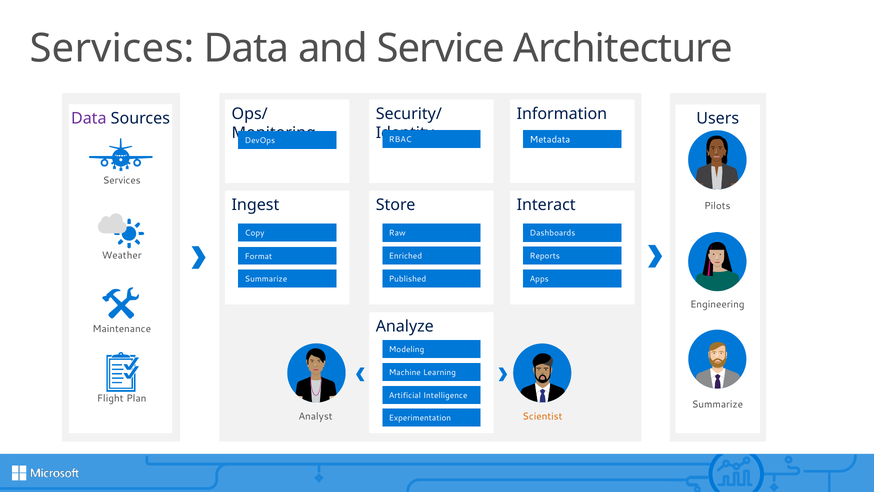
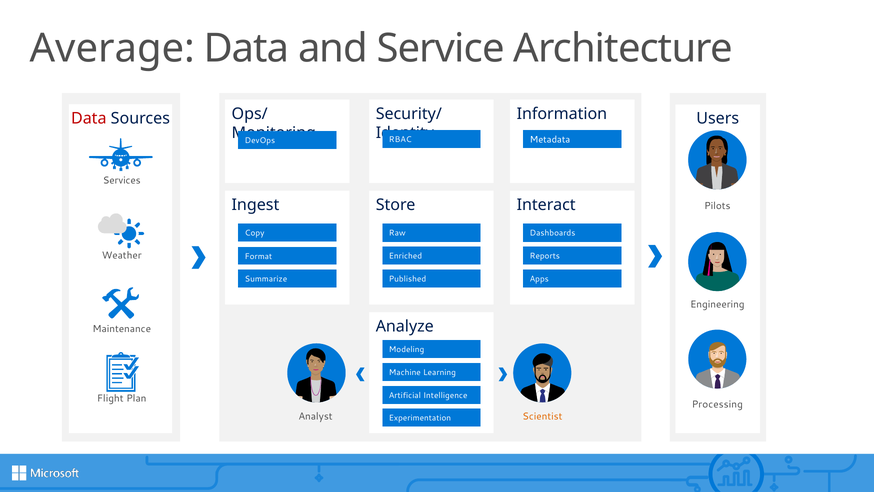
Services at (112, 49): Services -> Average
Data at (89, 118) colour: purple -> red
Summarize at (717, 404): Summarize -> Processing
